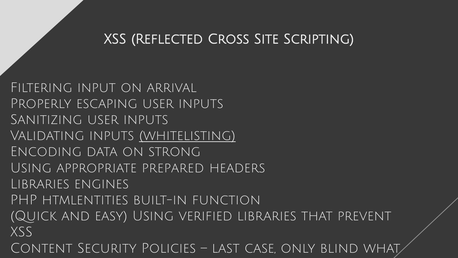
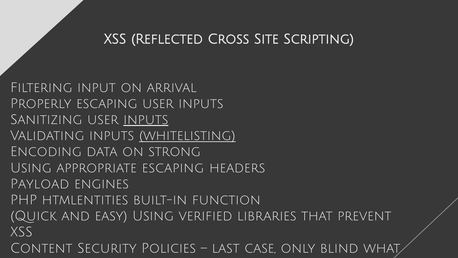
inputs at (146, 120) underline: none -> present
appropriate prepared: prepared -> escaping
Libraries at (40, 184): Libraries -> Payload
